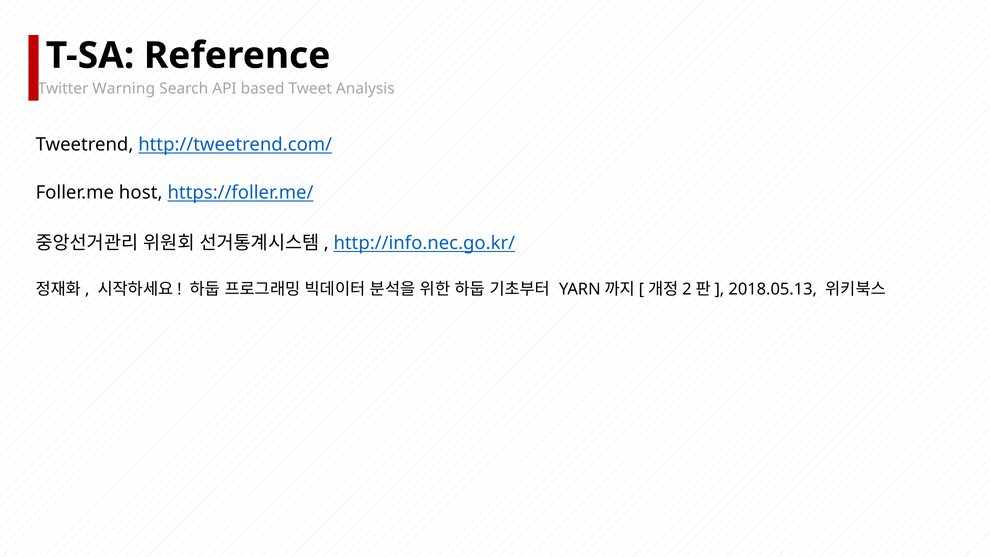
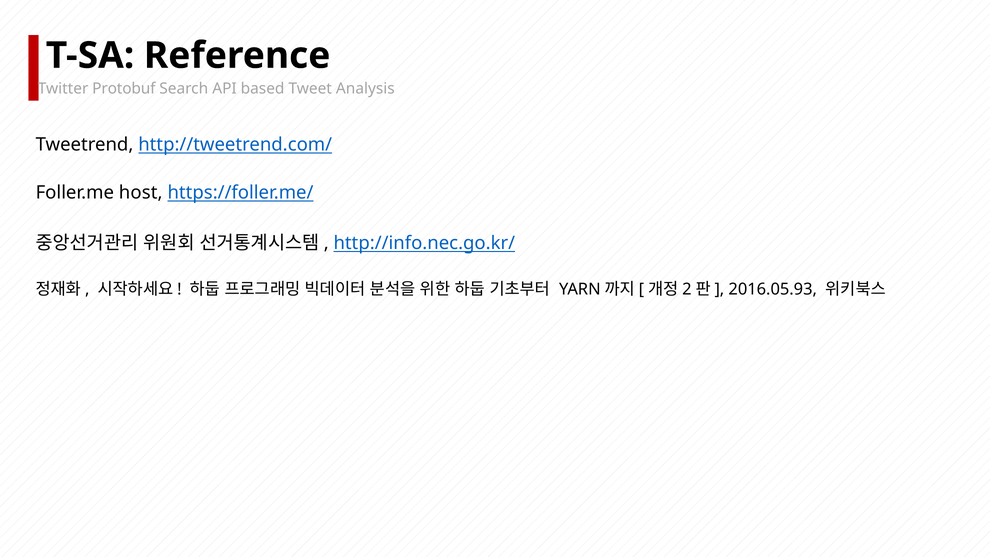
Warning: Warning -> Protobuf
2018.05.13: 2018.05.13 -> 2016.05.93
